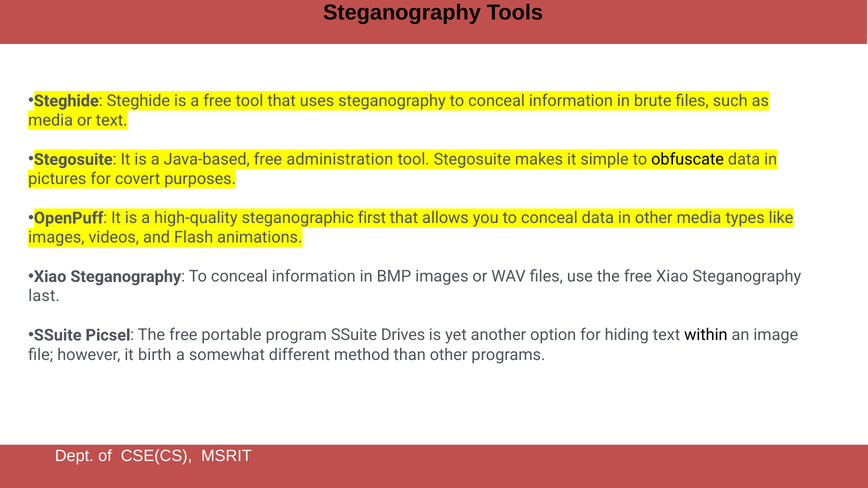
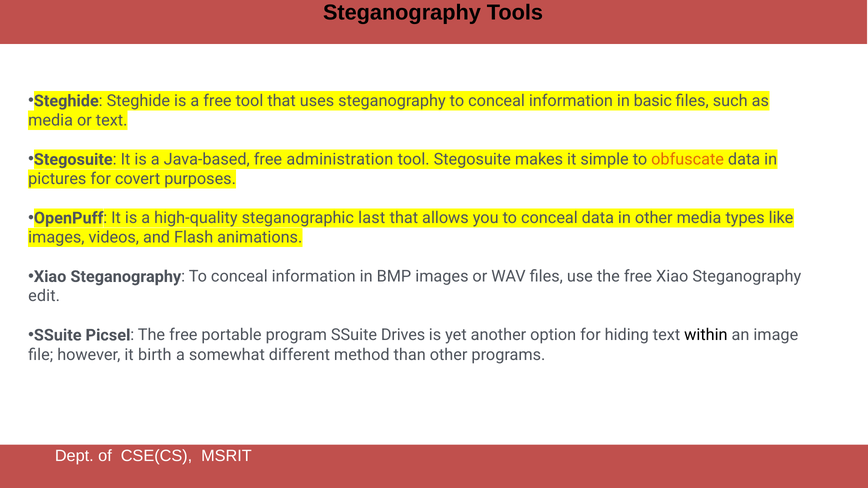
brute: brute -> basic
obfuscate colour: black -> orange
first: first -> last
last: last -> edit
